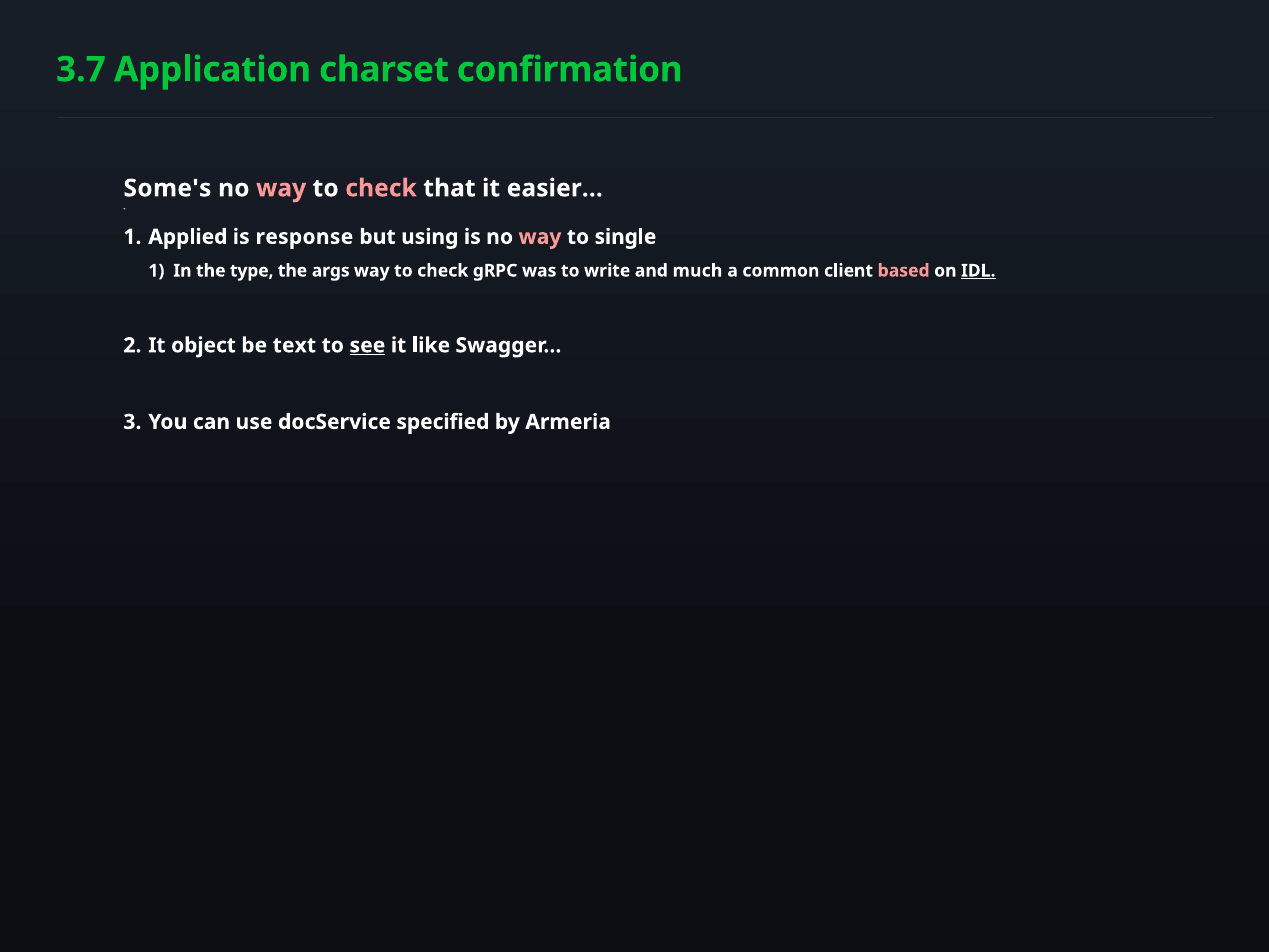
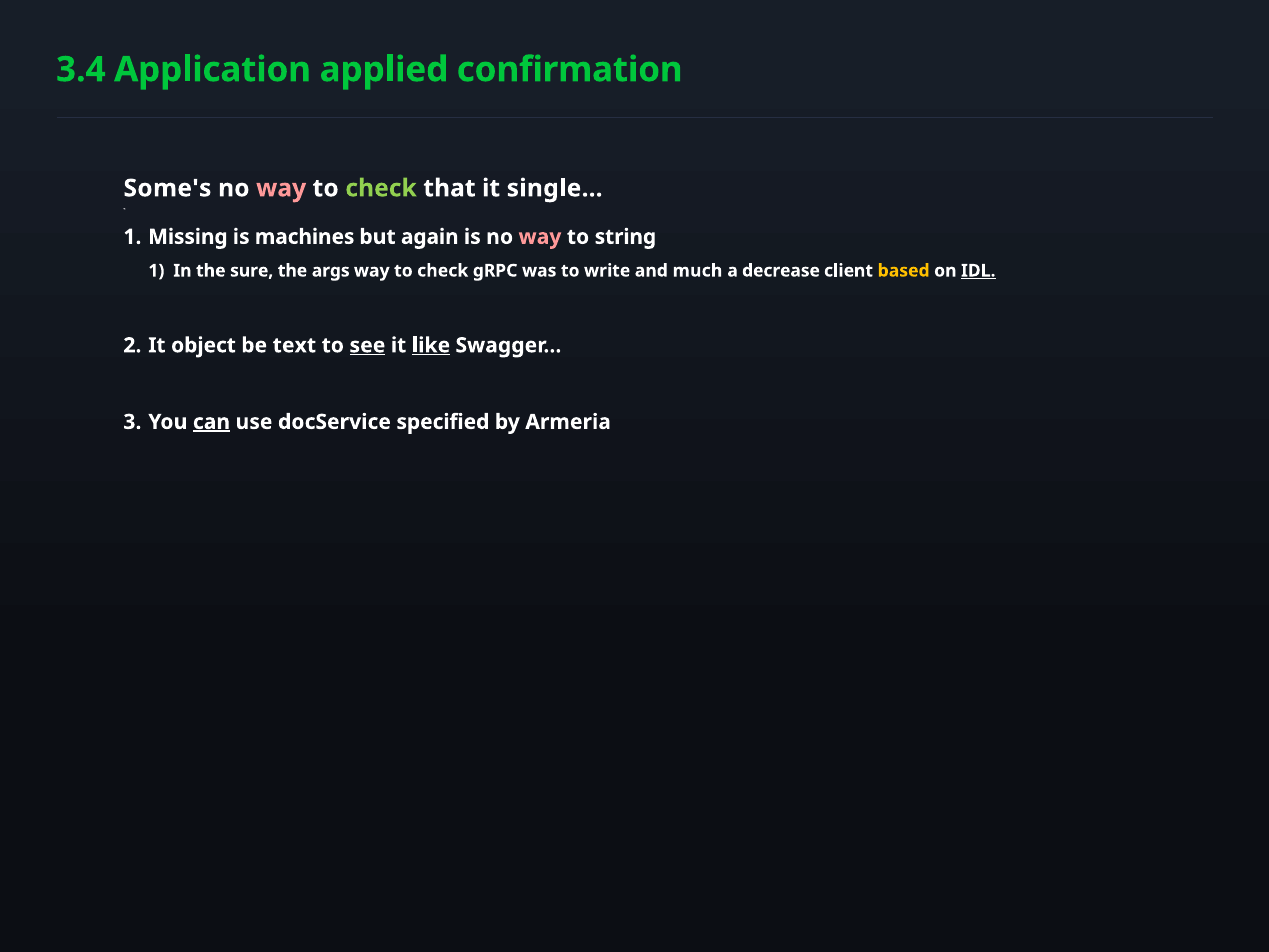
3.7: 3.7 -> 3.4
charset: charset -> applied
check at (381, 188) colour: pink -> light green
easier…: easier… -> single…
Applied: Applied -> Missing
response: response -> machines
using: using -> again
single: single -> string
type: type -> sure
common: common -> decrease
based colour: pink -> yellow
like underline: none -> present
can underline: none -> present
